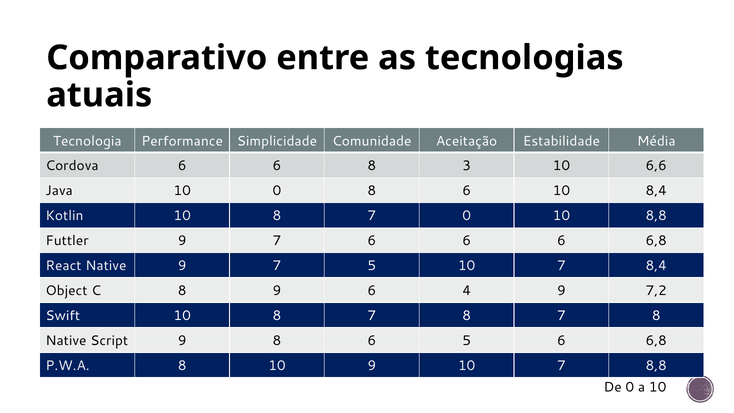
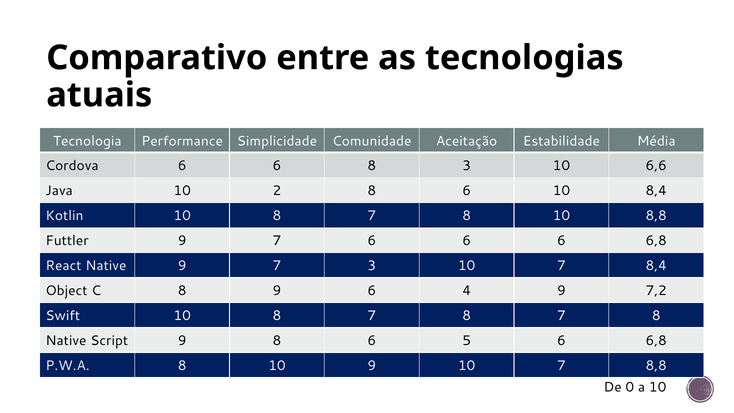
10 0: 0 -> 2
0 at (467, 216): 0 -> 8
7 5: 5 -> 3
